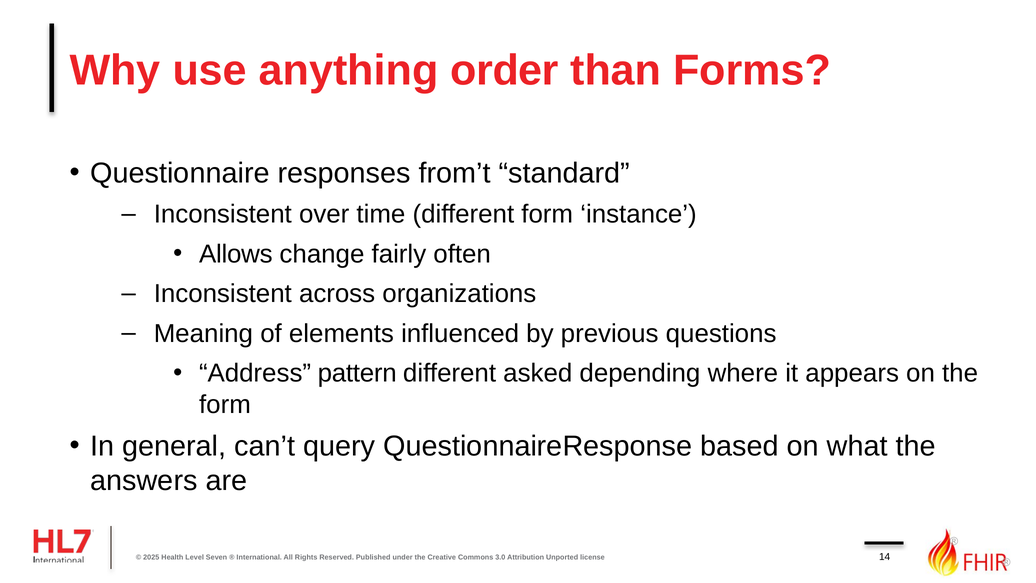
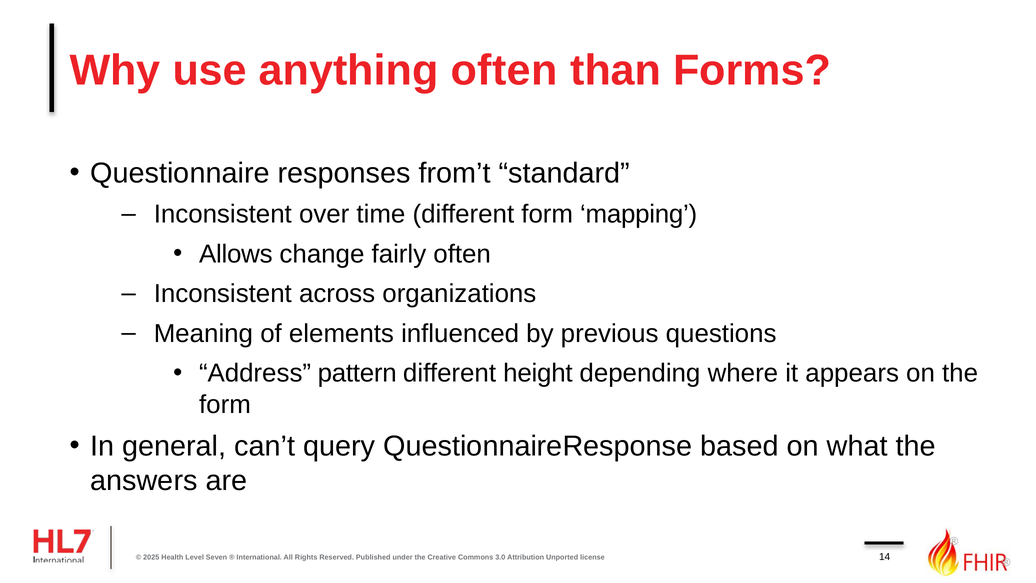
anything order: order -> often
instance: instance -> mapping
asked: asked -> height
